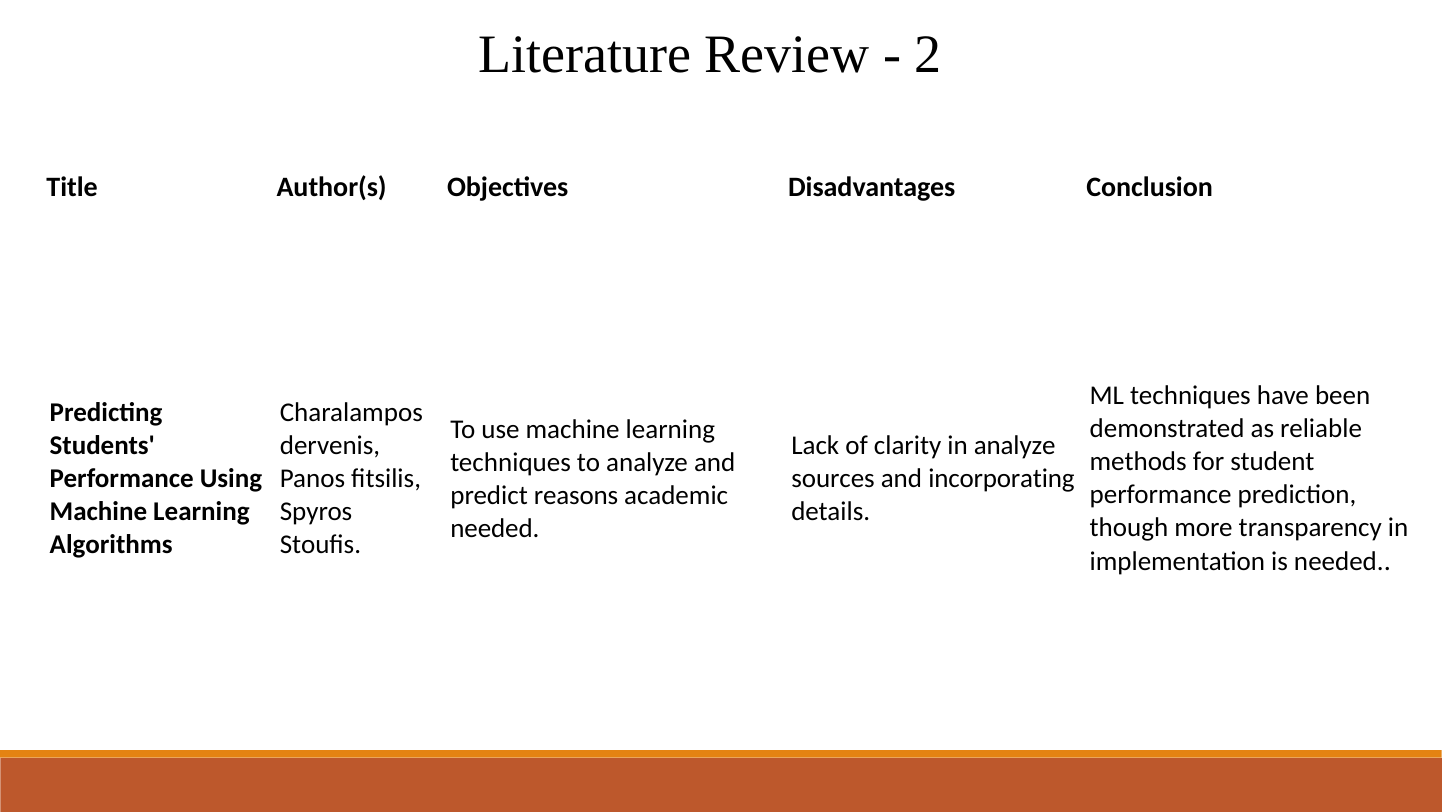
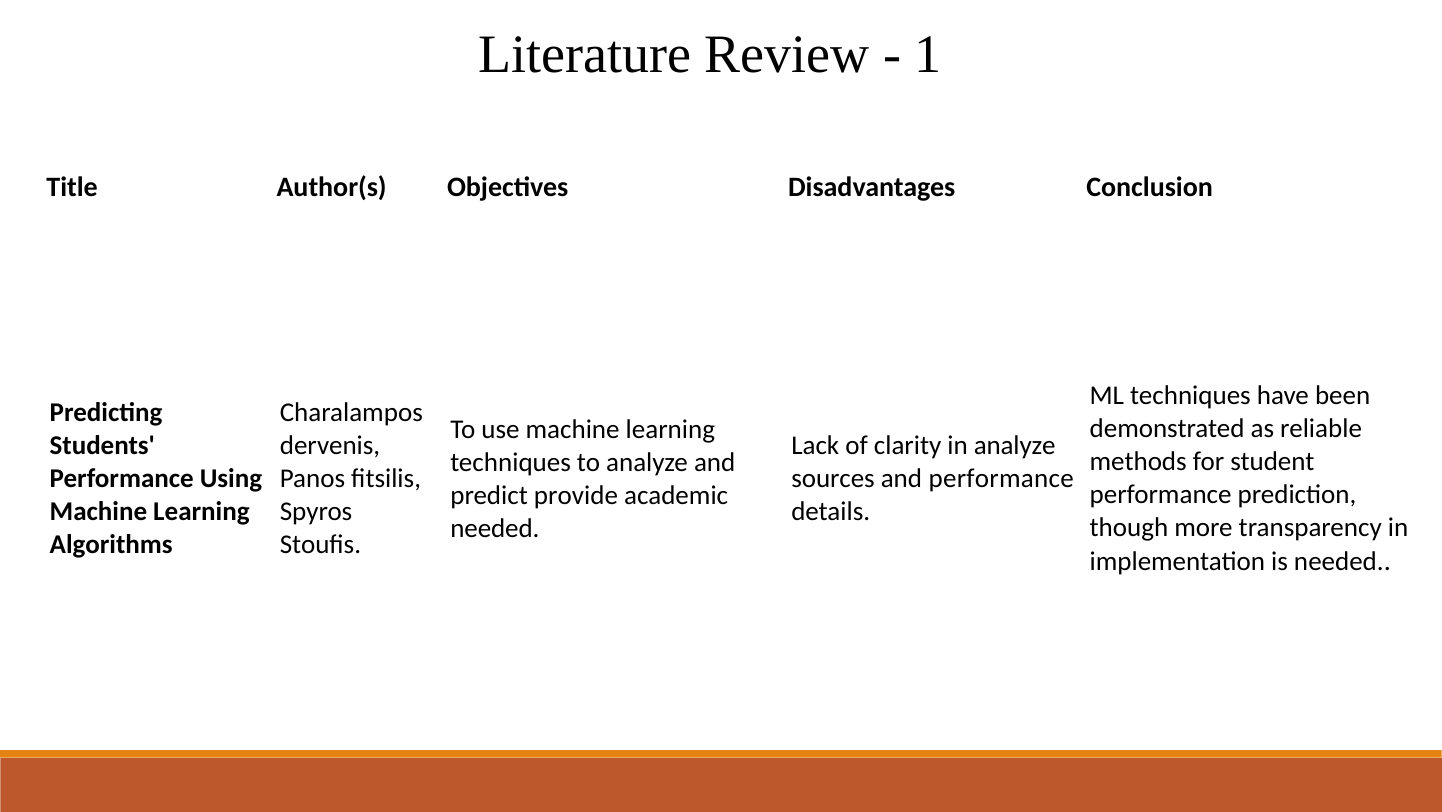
2: 2 -> 1
and incorporating: incorporating -> performance
reasons: reasons -> provide
